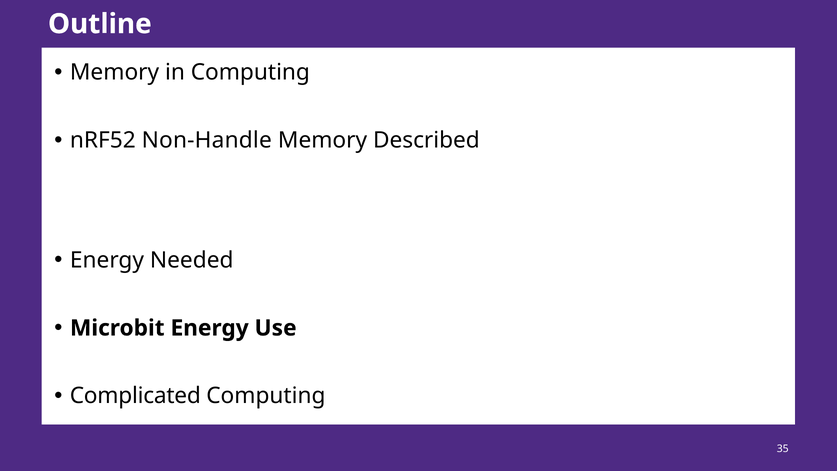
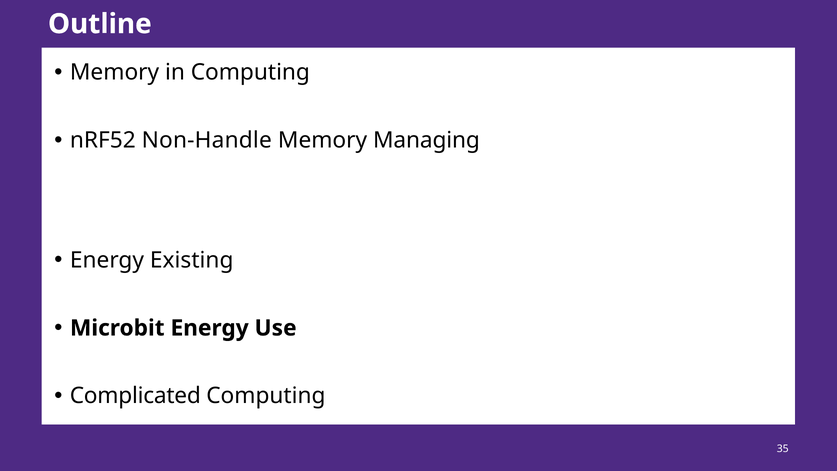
Described: Described -> Managing
Needed: Needed -> Existing
